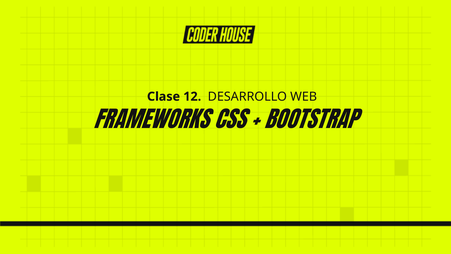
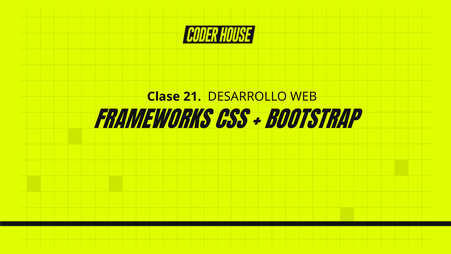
12: 12 -> 21
